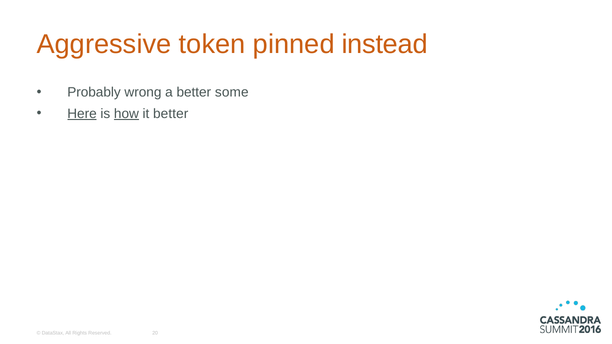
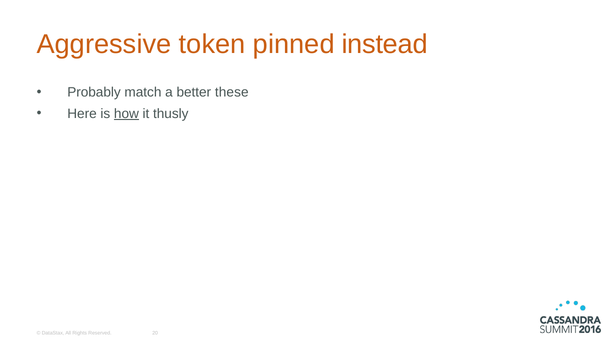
wrong: wrong -> match
some: some -> these
Here underline: present -> none
it better: better -> thusly
